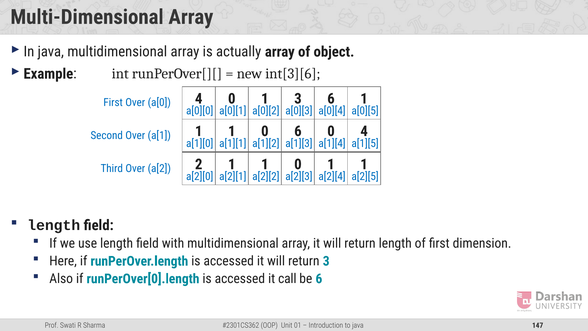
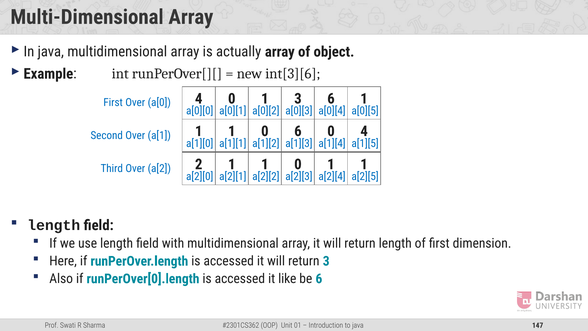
call: call -> like
